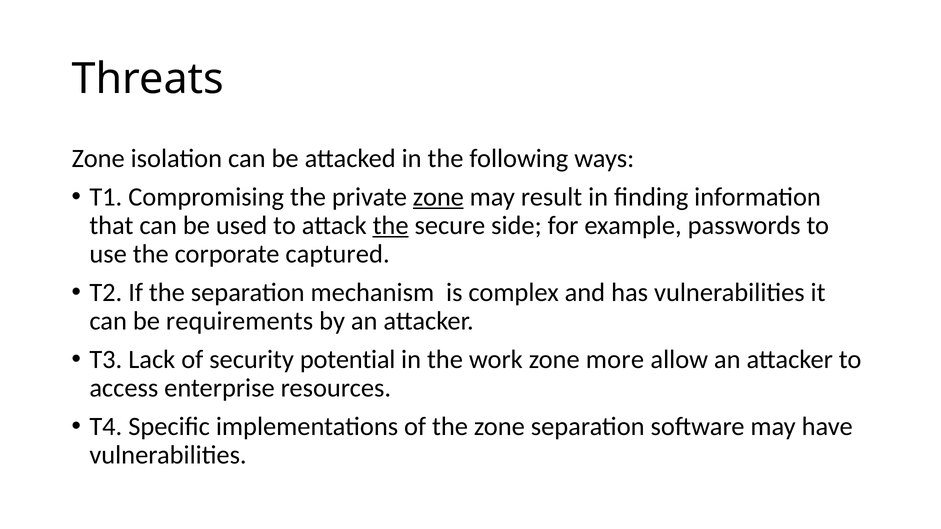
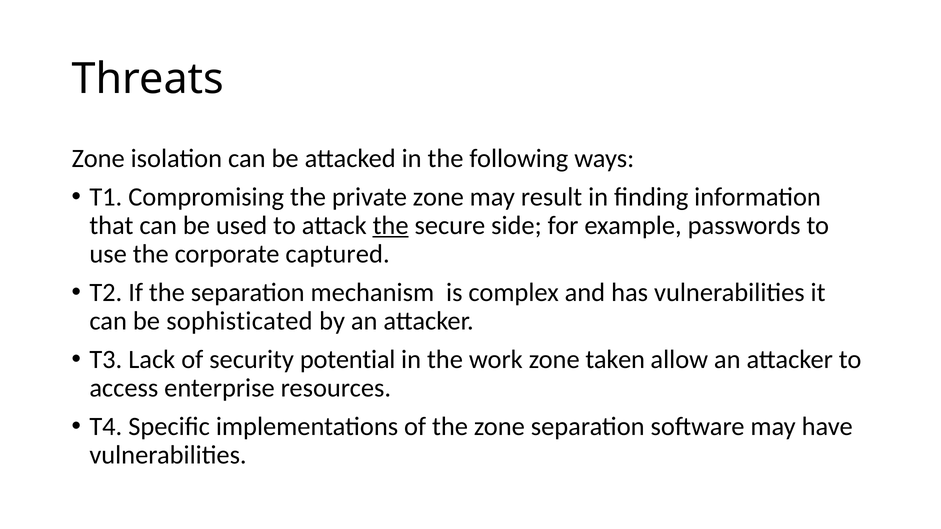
zone at (438, 197) underline: present -> none
requirements: requirements -> sophisticated
more: more -> taken
